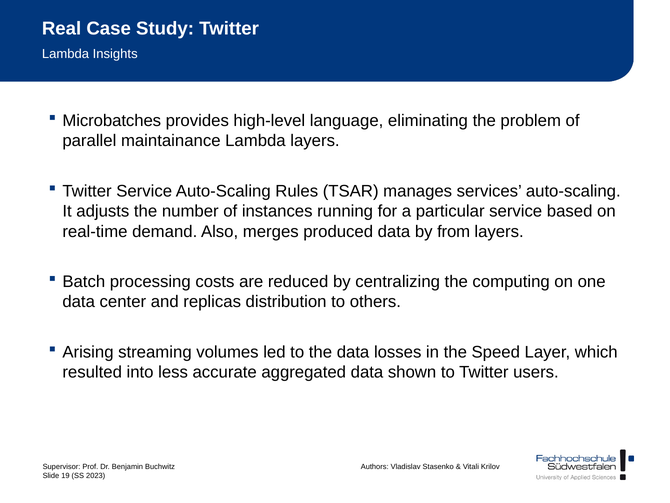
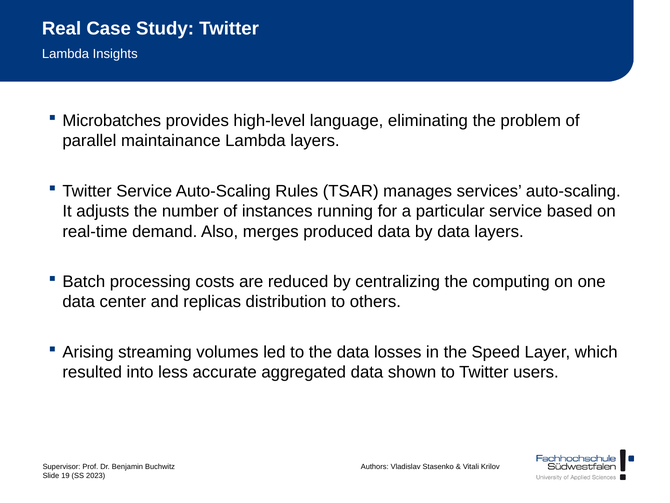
by from: from -> data
